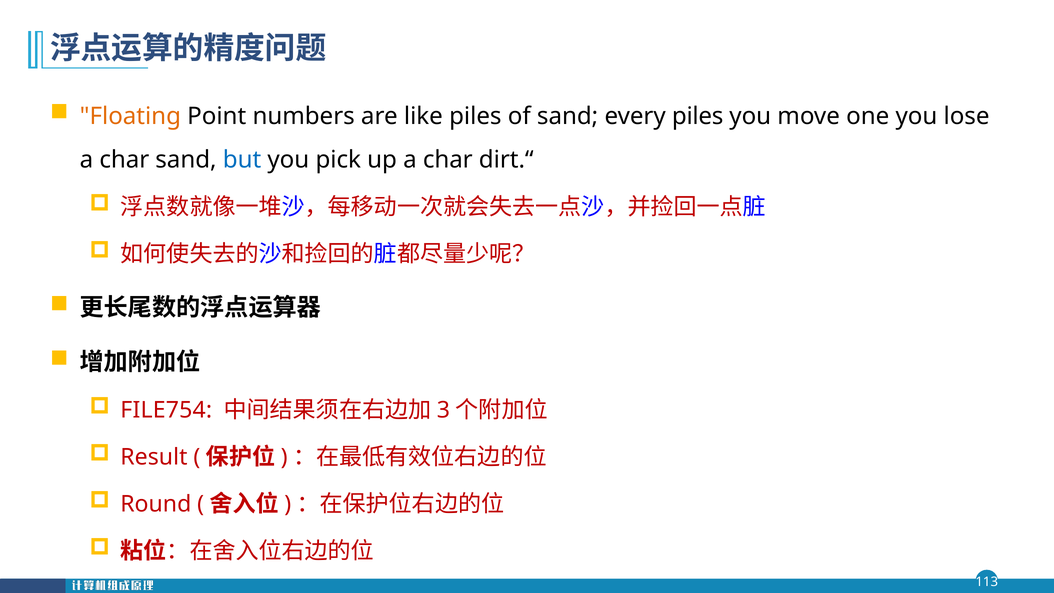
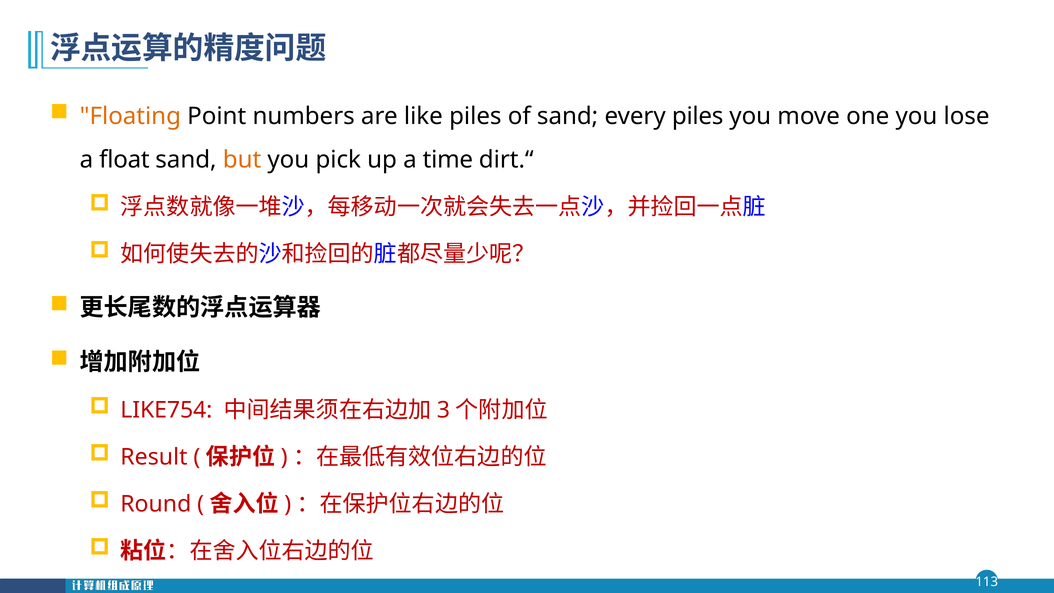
char at (124, 160): char -> float
but colour: blue -> orange
up a char: char -> time
FILE754: FILE754 -> LIKE754
